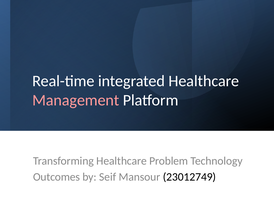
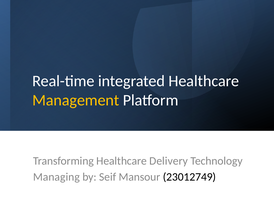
Management colour: pink -> yellow
Problem: Problem -> Delivery
Outcomes: Outcomes -> Managing
